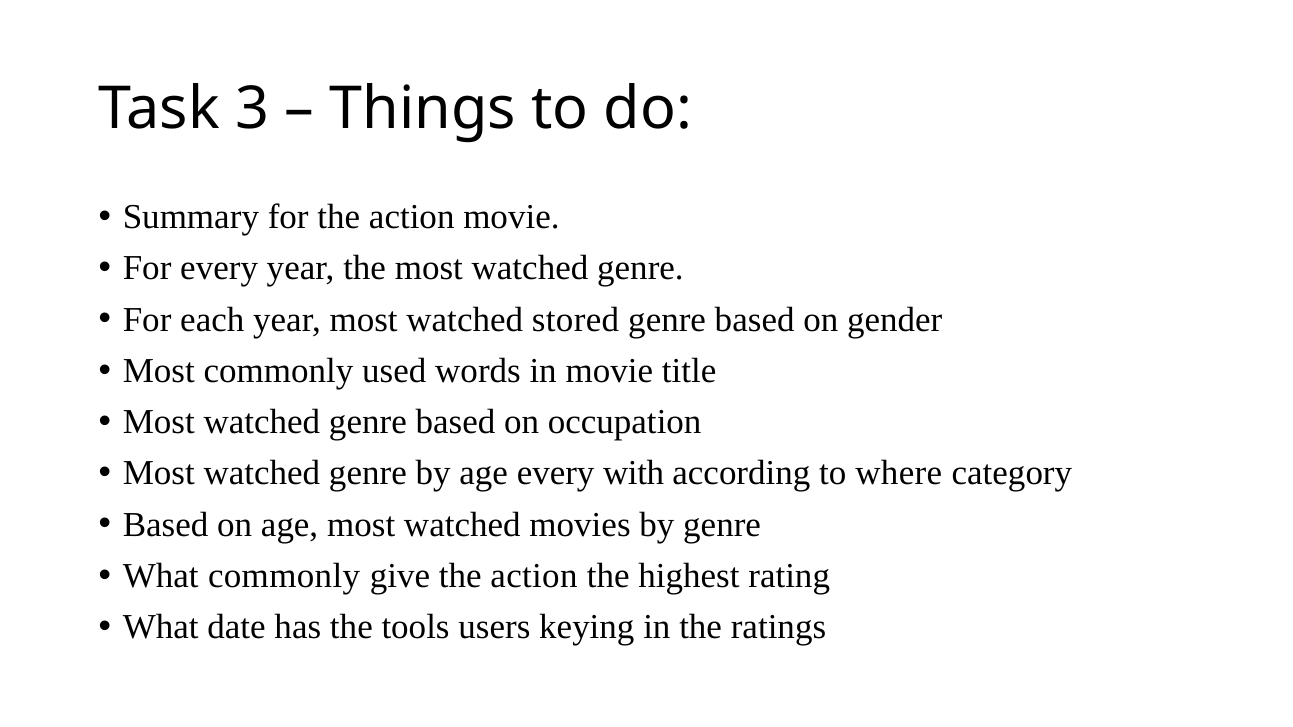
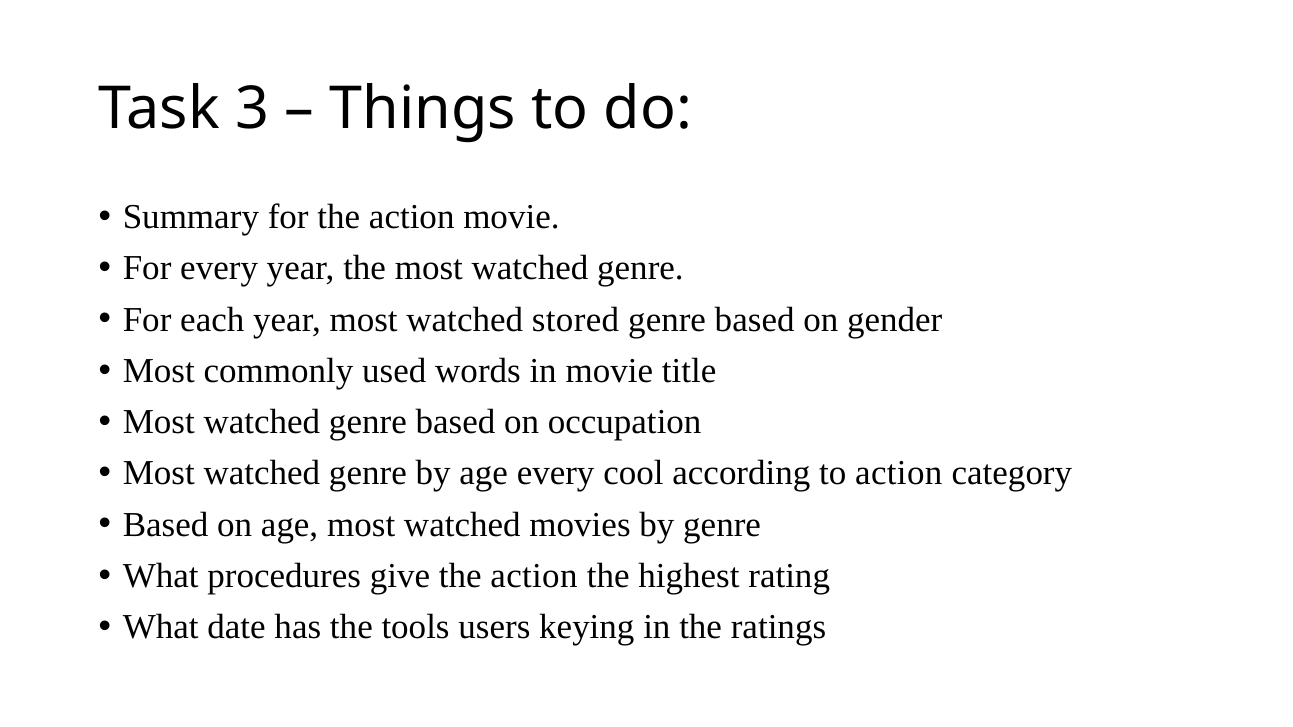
with: with -> cool
to where: where -> action
What commonly: commonly -> procedures
